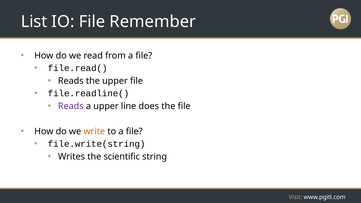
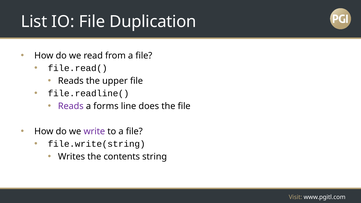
Remember: Remember -> Duplication
a upper: upper -> forms
write colour: orange -> purple
scientific: scientific -> contents
